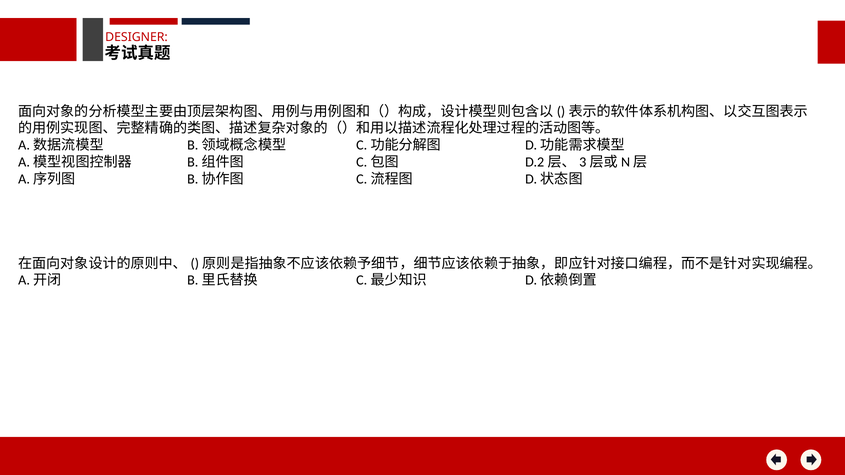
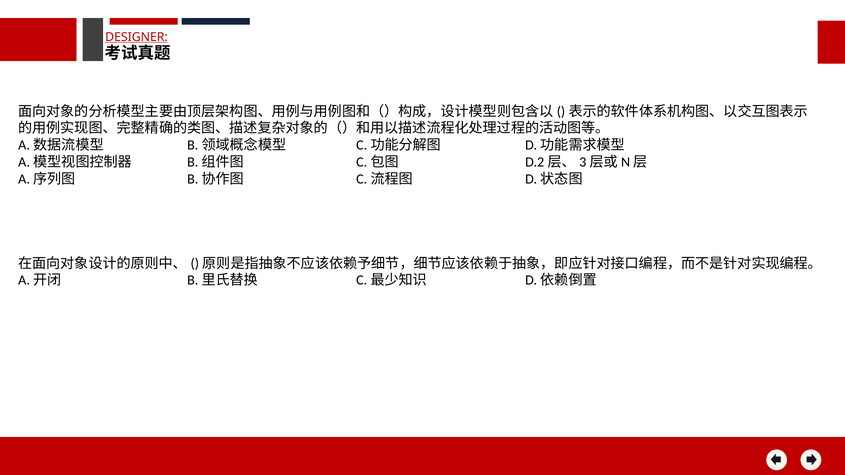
DESIGNER underline: none -> present
